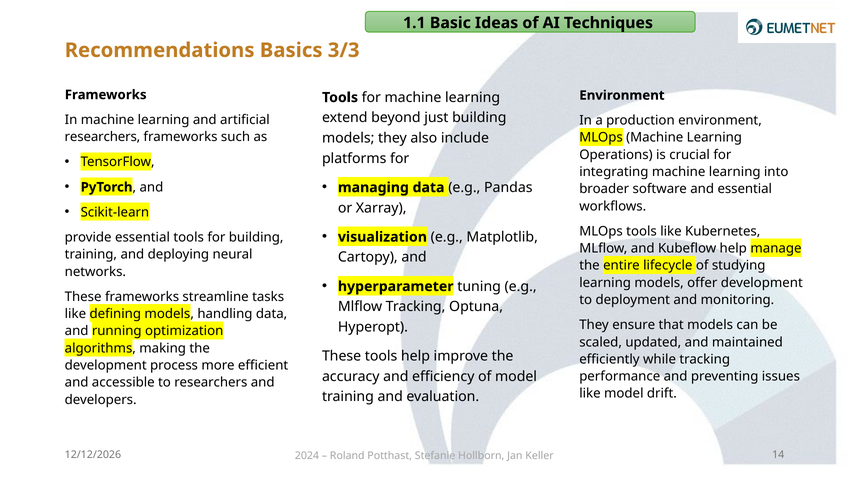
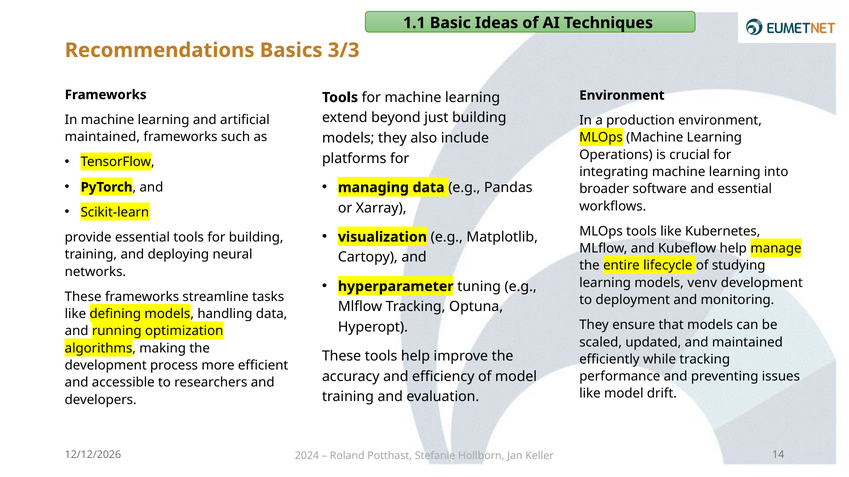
researchers at (102, 137): researchers -> maintained
offer: offer -> venv
